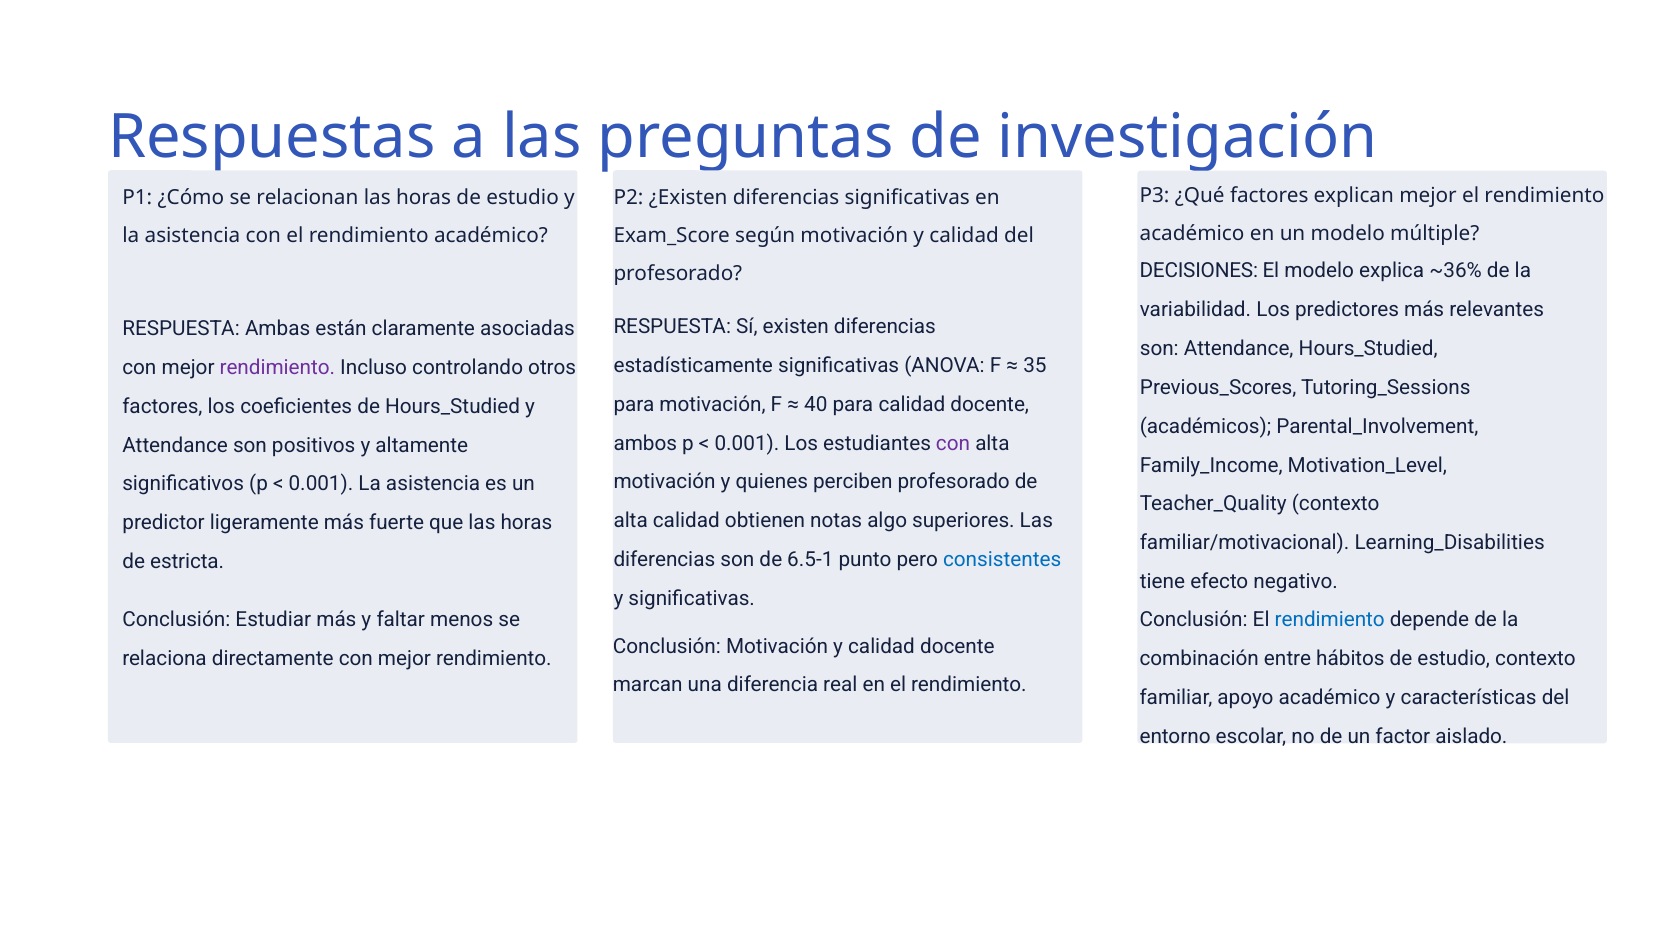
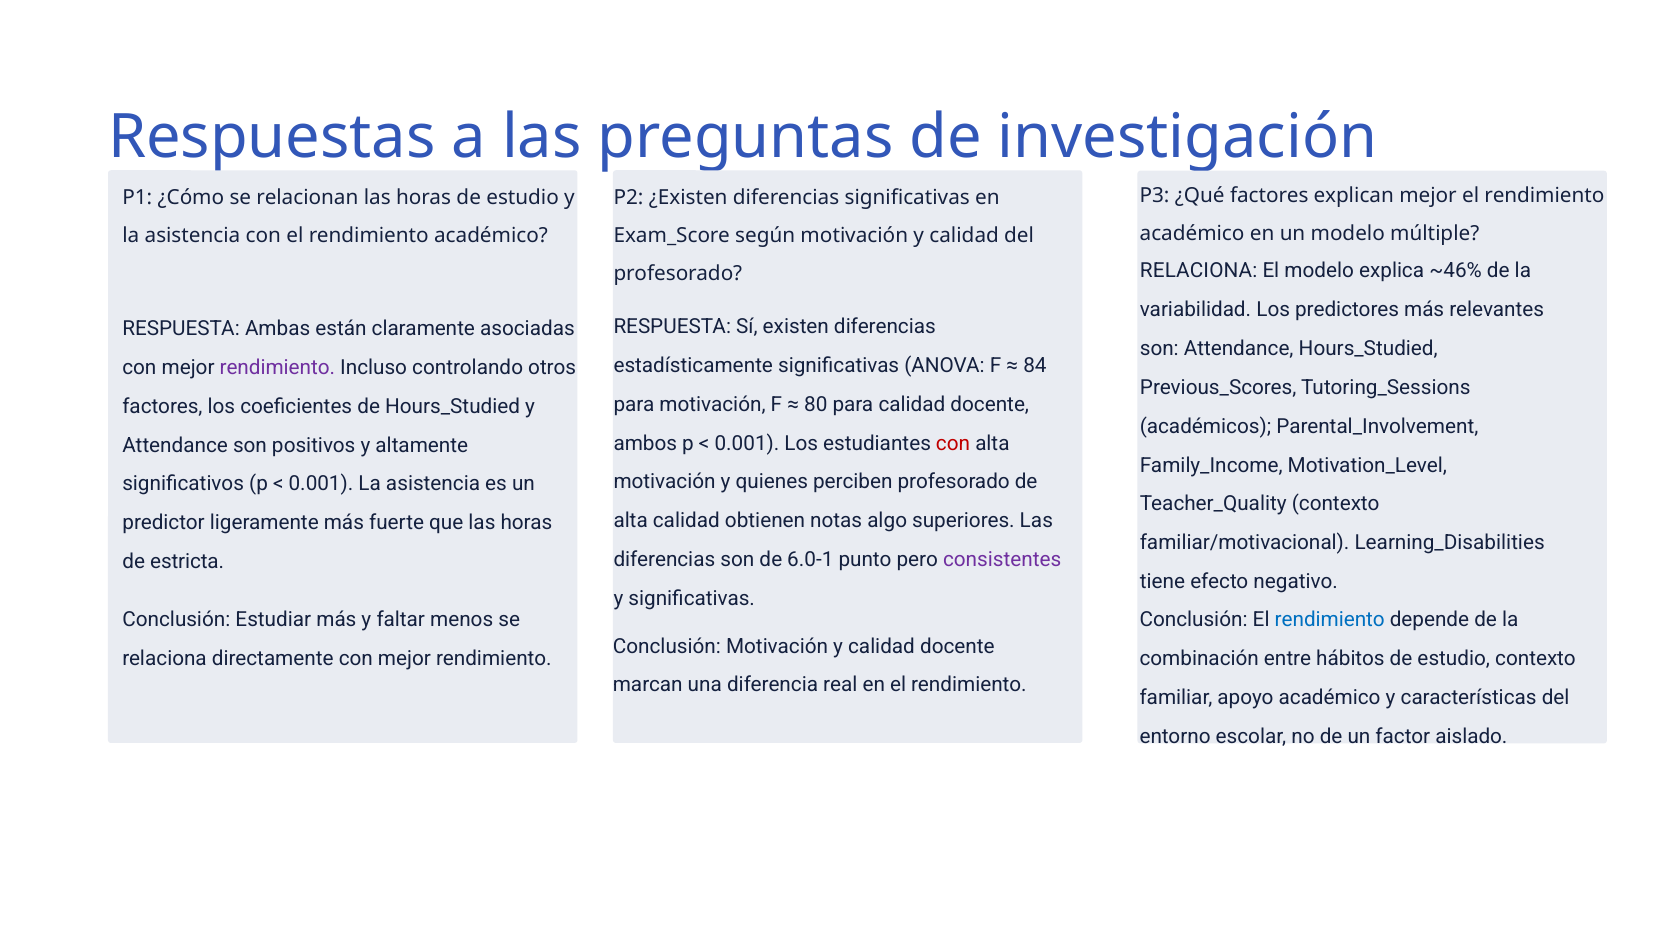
DECISIONES at (1199, 271): DECISIONES -> RELACIONA
~36%: ~36% -> ~46%
35: 35 -> 84
40: 40 -> 80
con at (953, 444) colour: purple -> red
6.5-1: 6.5-1 -> 6.0-1
consistentes colour: blue -> purple
